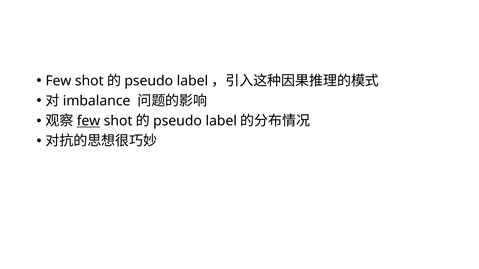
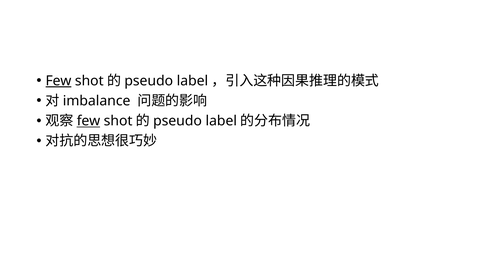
Few at (58, 81) underline: none -> present
